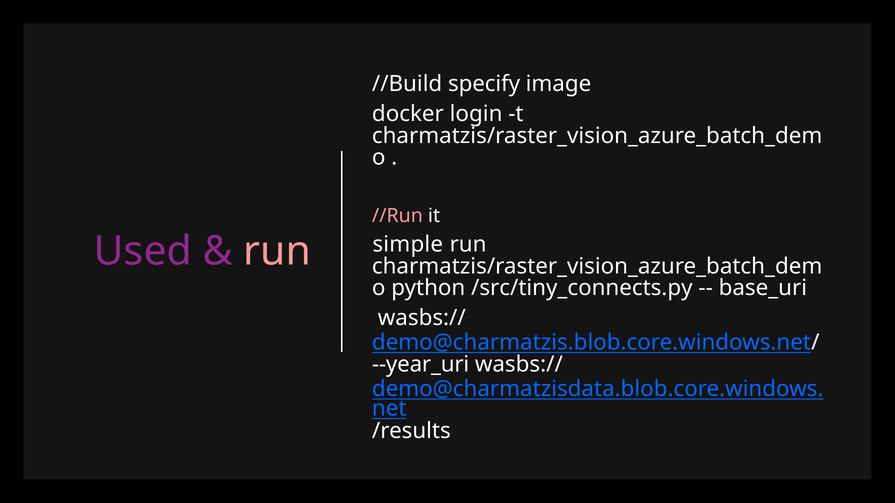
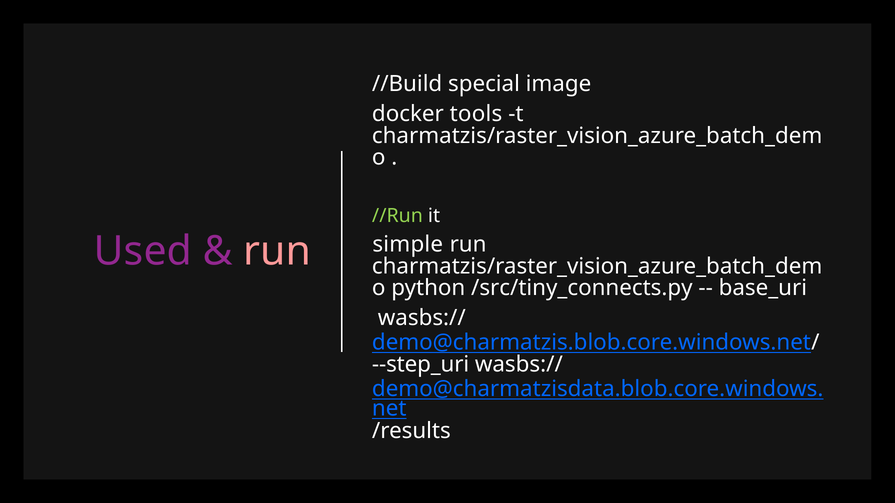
specify: specify -> special
login: login -> tools
//Run colour: pink -> light green
--year_uri: --year_uri -> --step_uri
